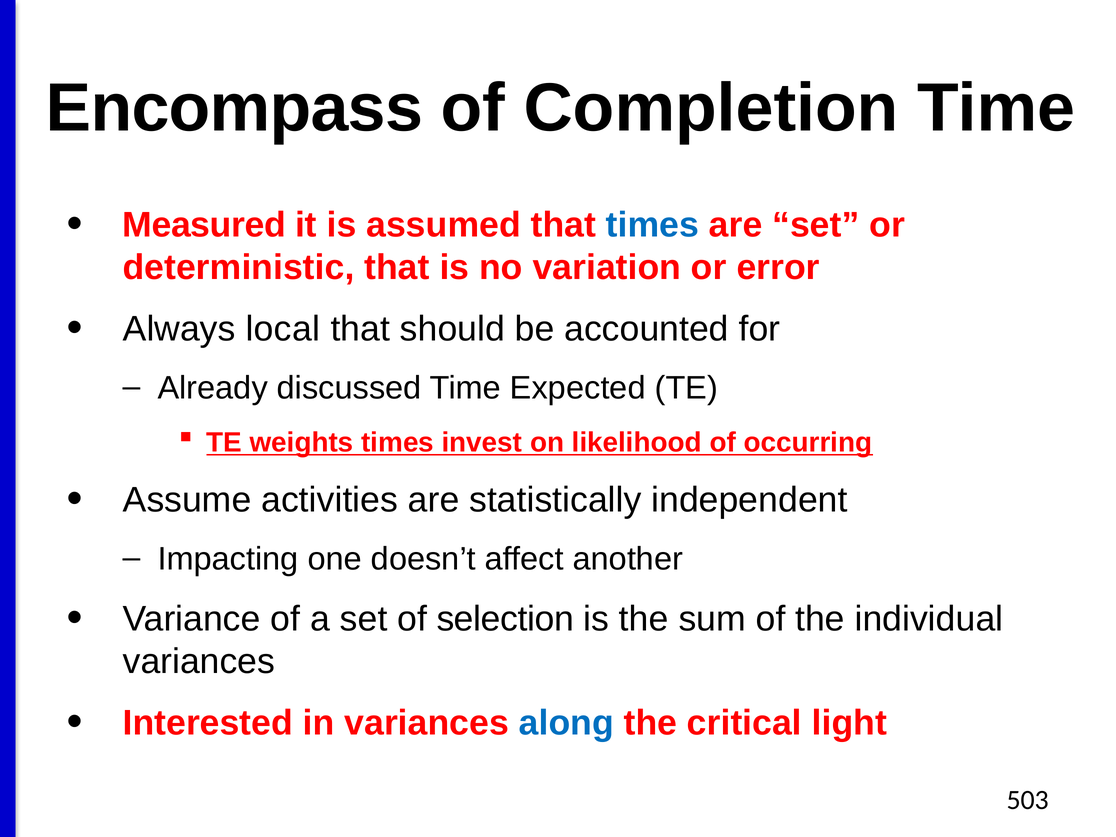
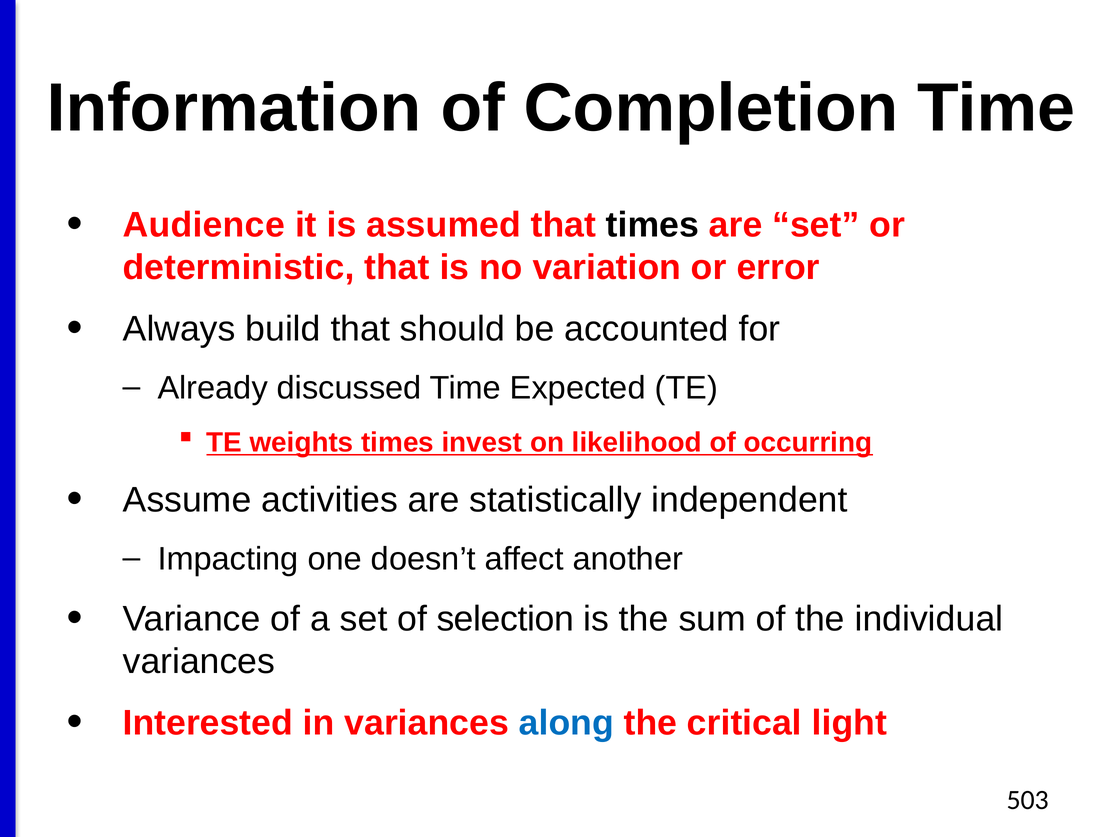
Encompass: Encompass -> Information
Measured: Measured -> Audience
times at (652, 225) colour: blue -> black
local: local -> build
